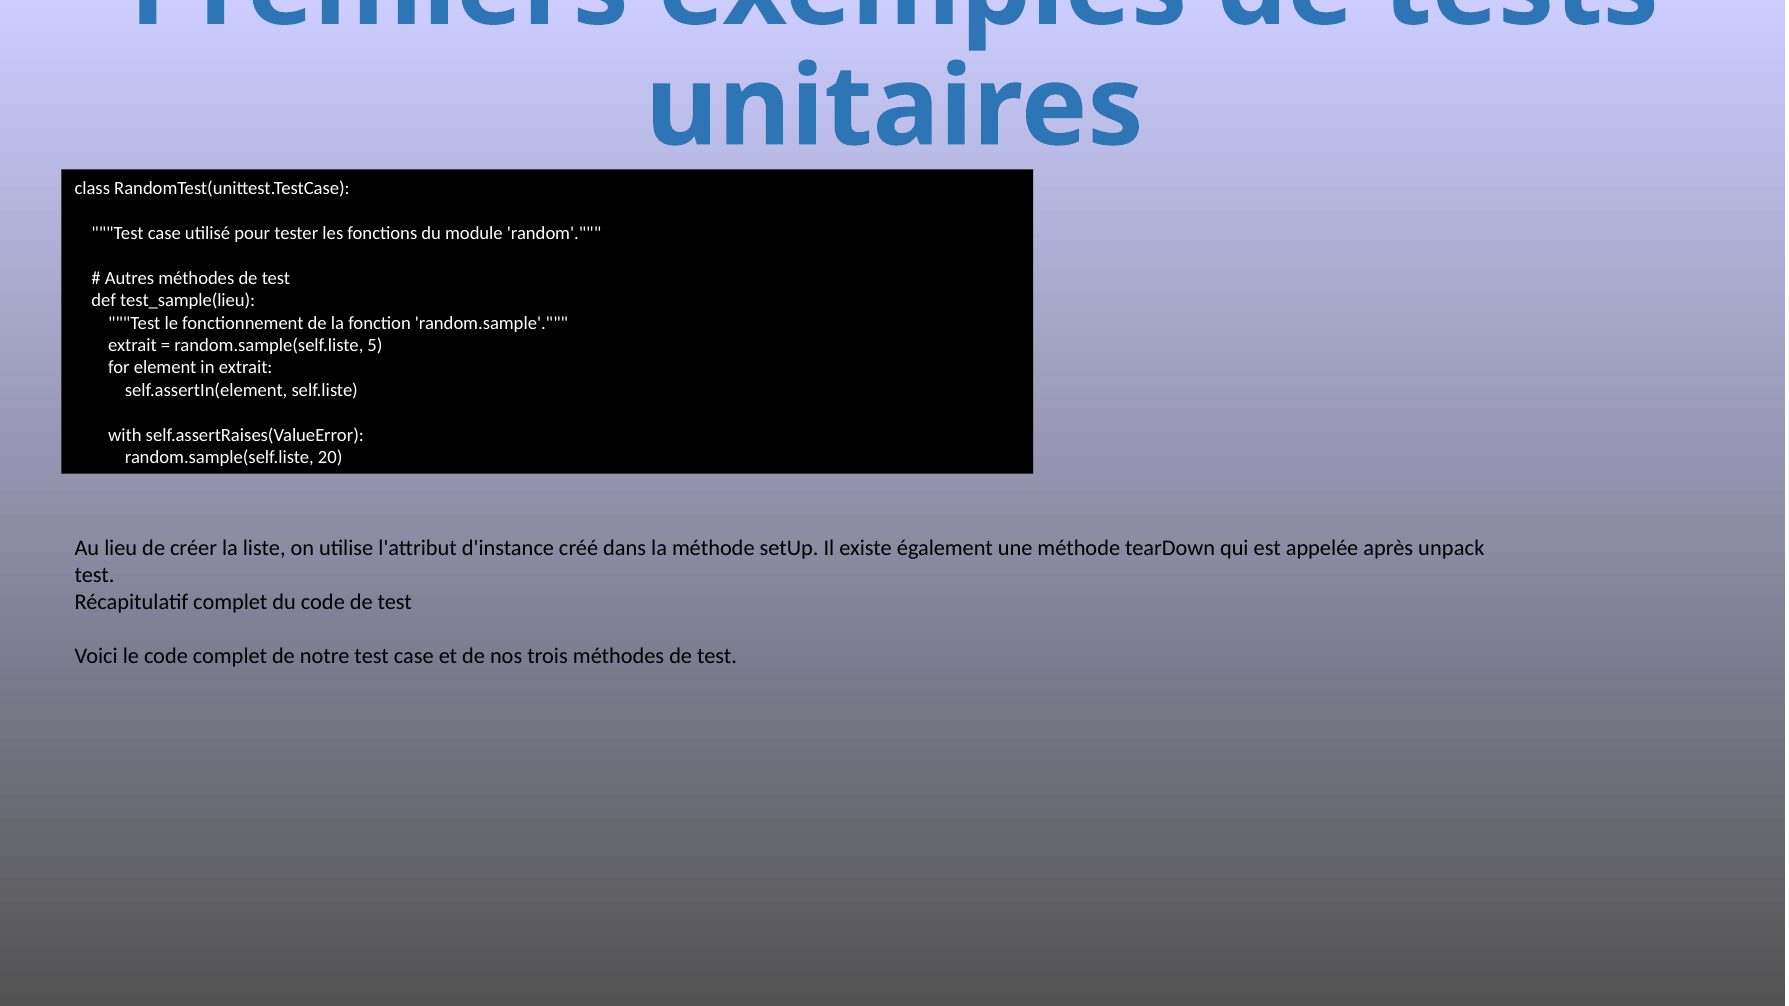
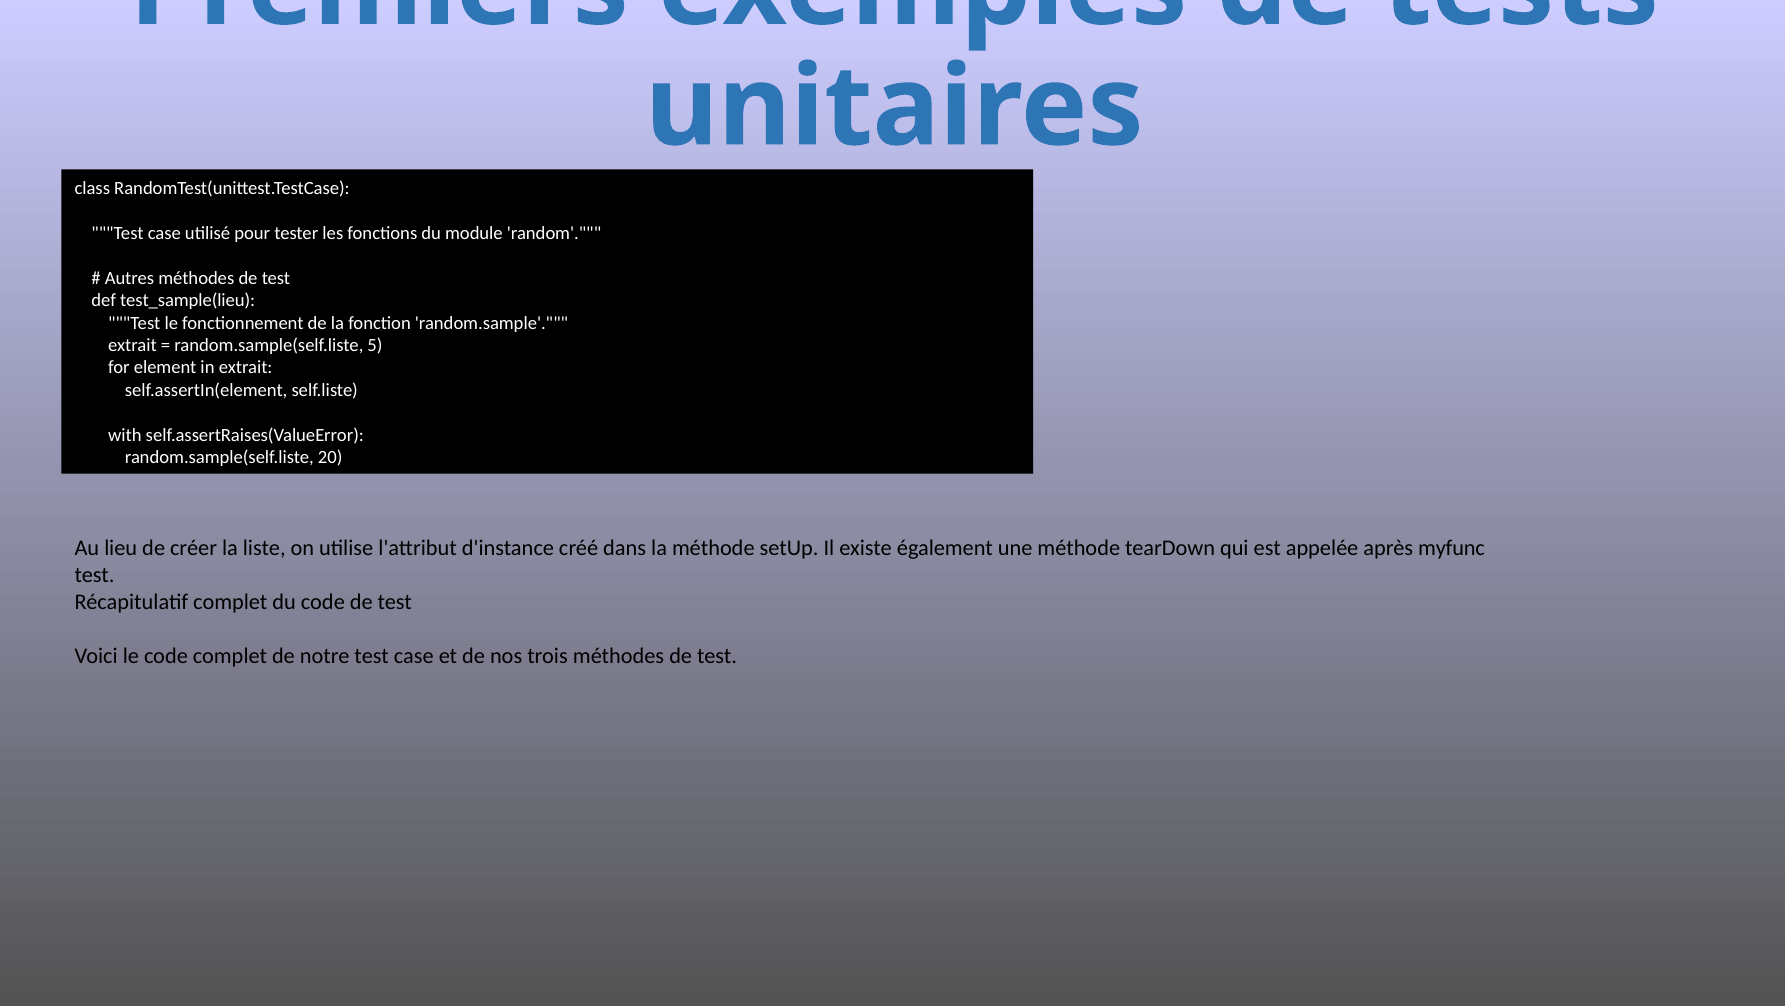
unpack: unpack -> myfunc
